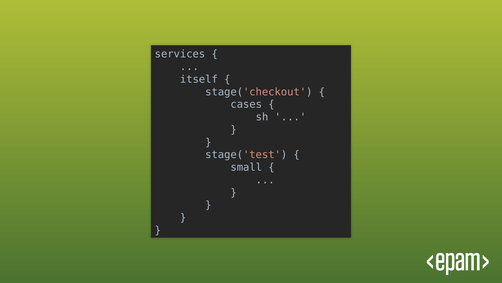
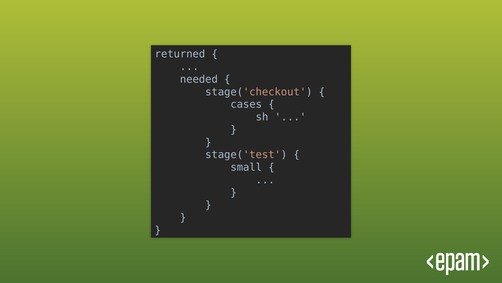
services: services -> returned
itself: itself -> needed
